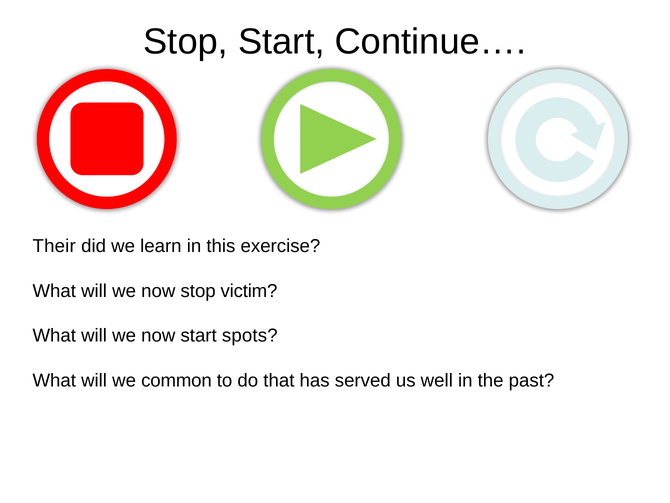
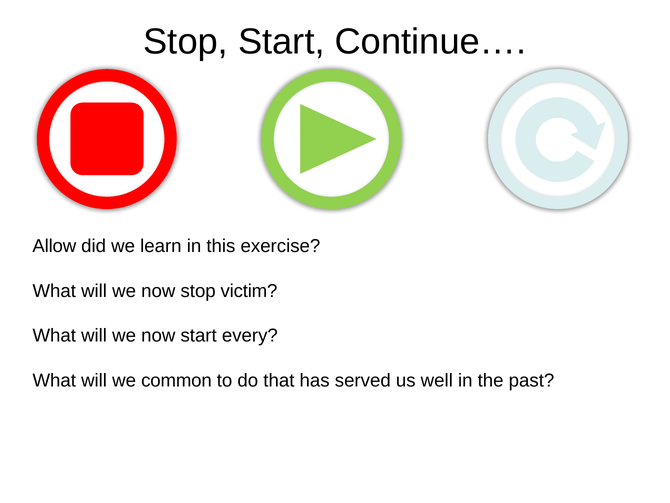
Their: Their -> Allow
spots: spots -> every
